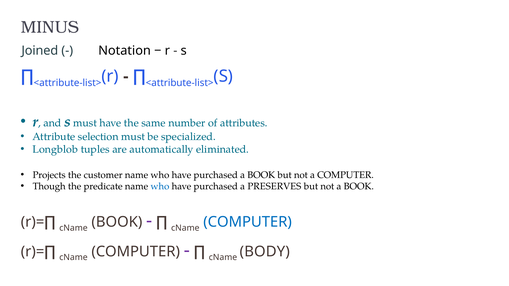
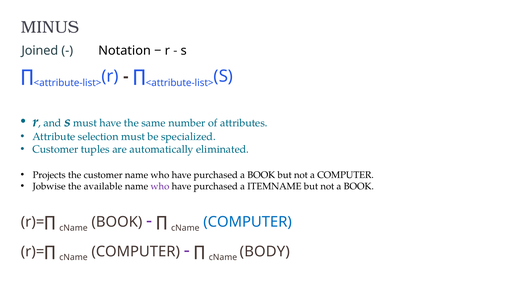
Longblob at (55, 149): Longblob -> Customer
Though: Though -> Jobwise
predicate: predicate -> available
who at (160, 187) colour: blue -> purple
PRESERVES: PRESERVES -> ITEMNAME
